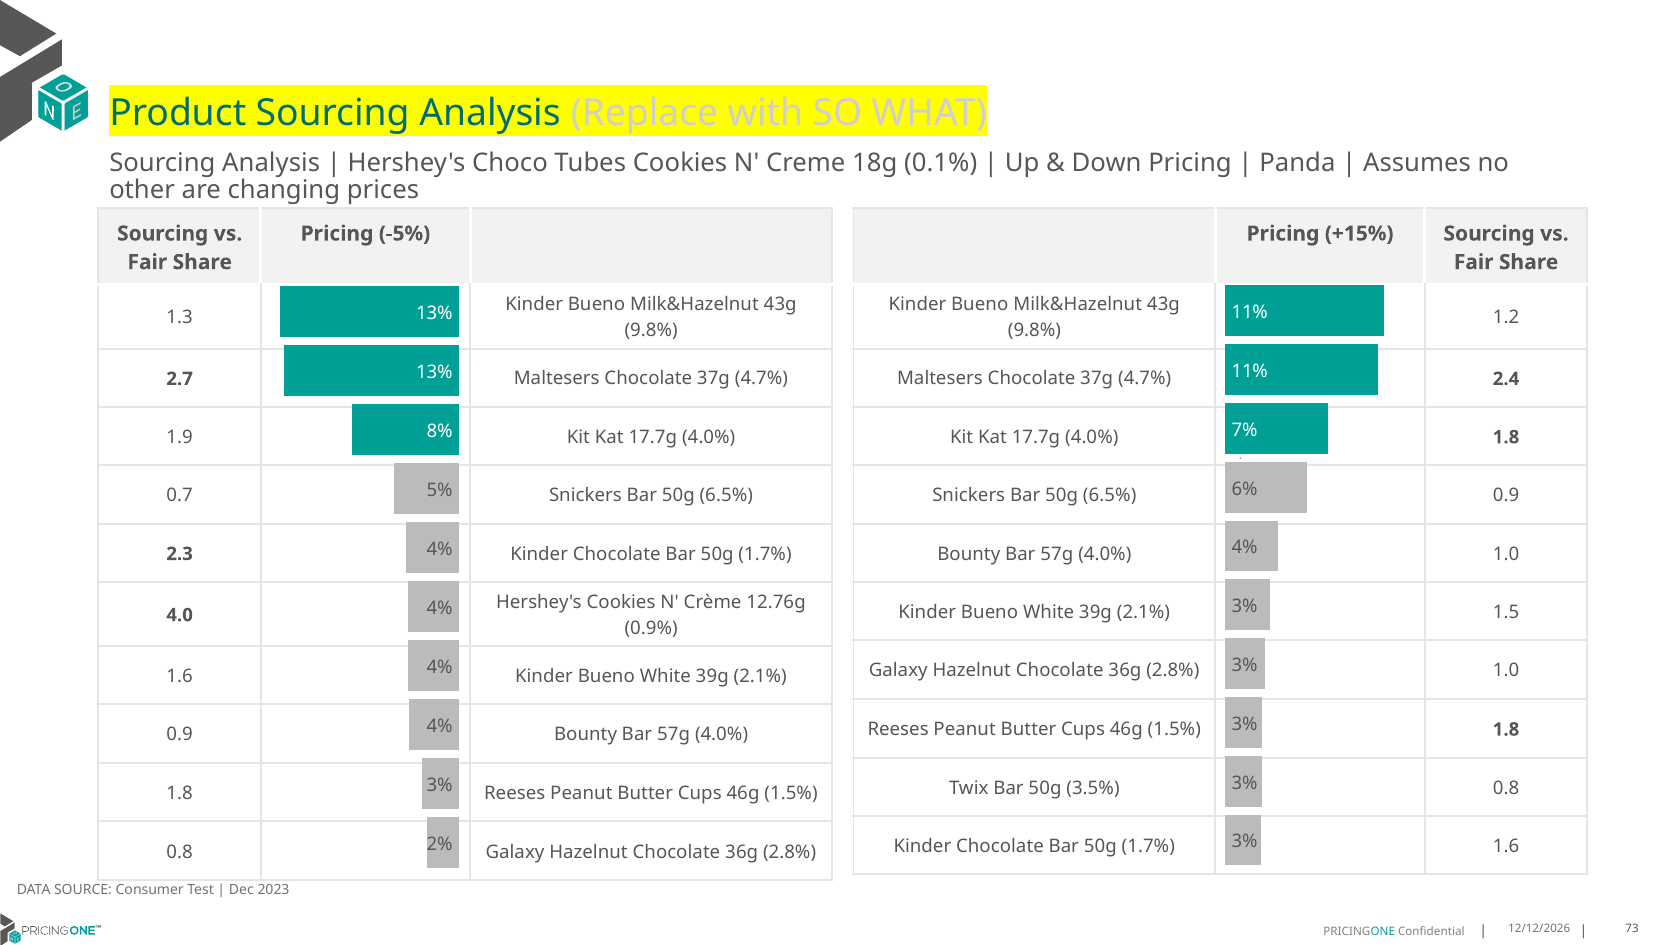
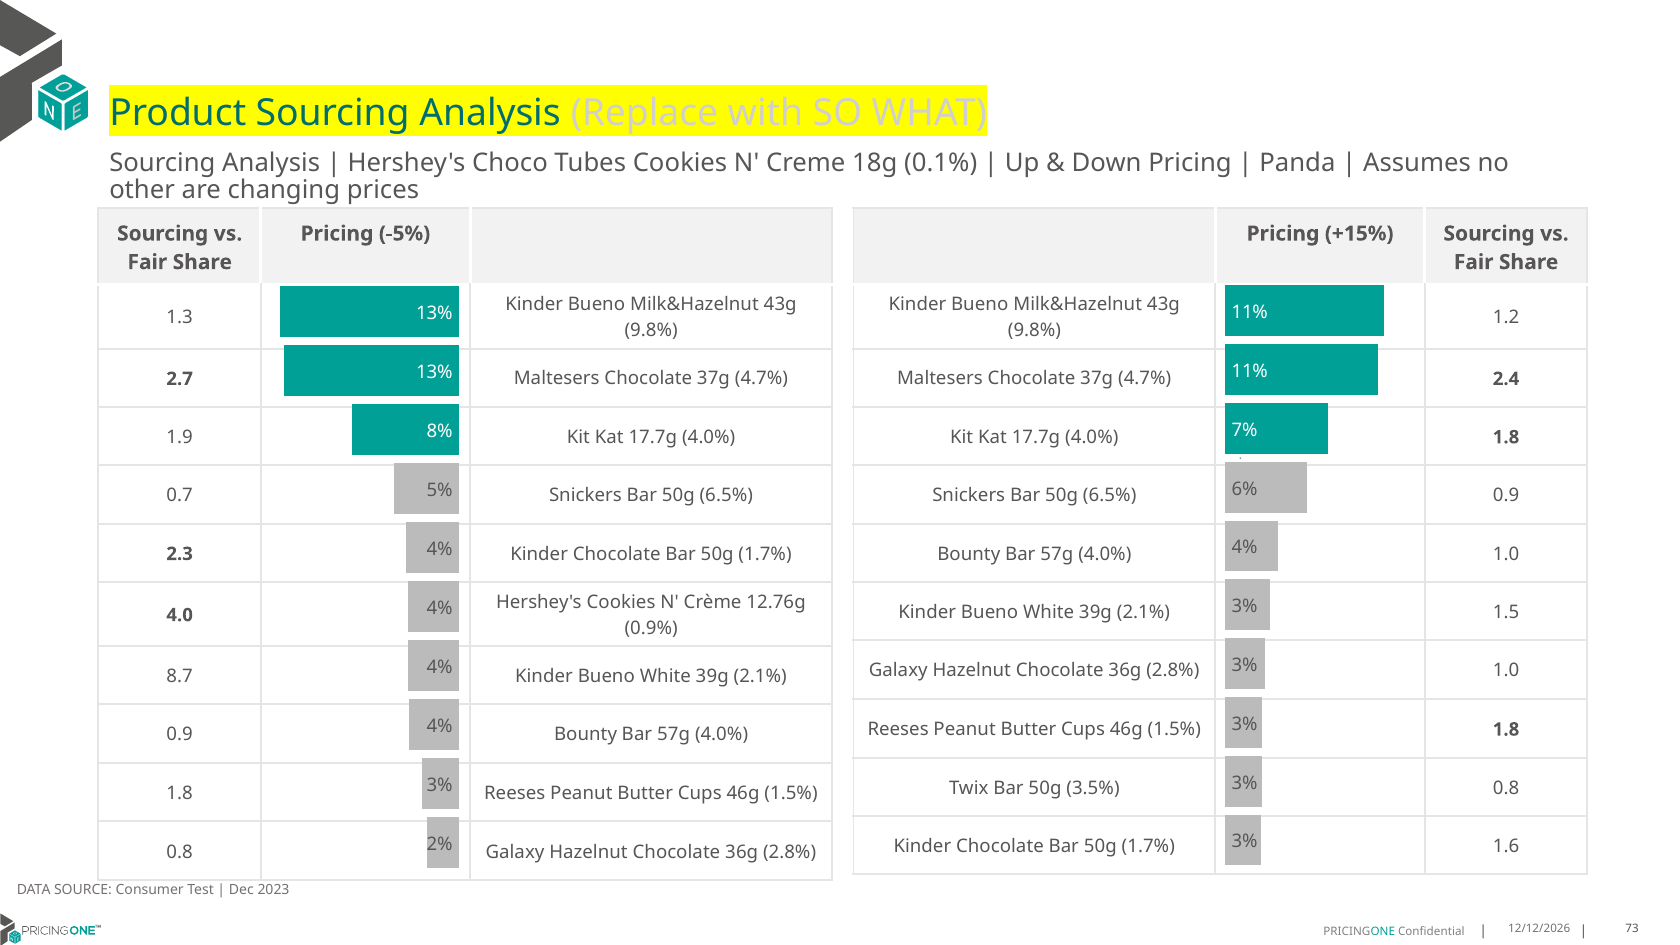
1.6 at (180, 676): 1.6 -> 8.7
